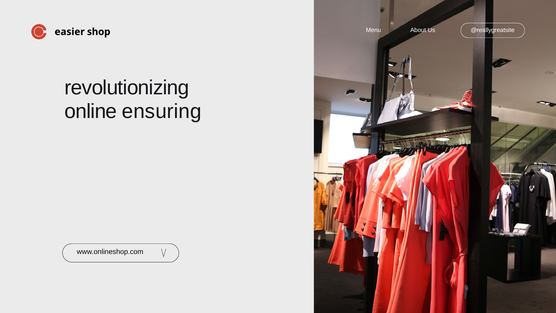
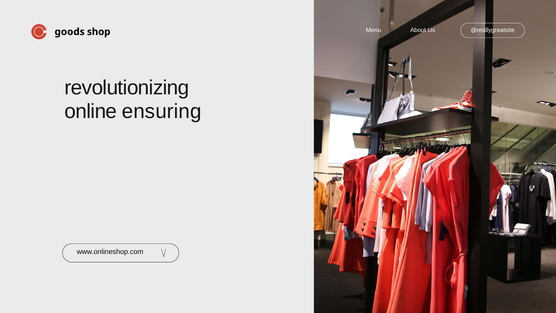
easier: easier -> goods
